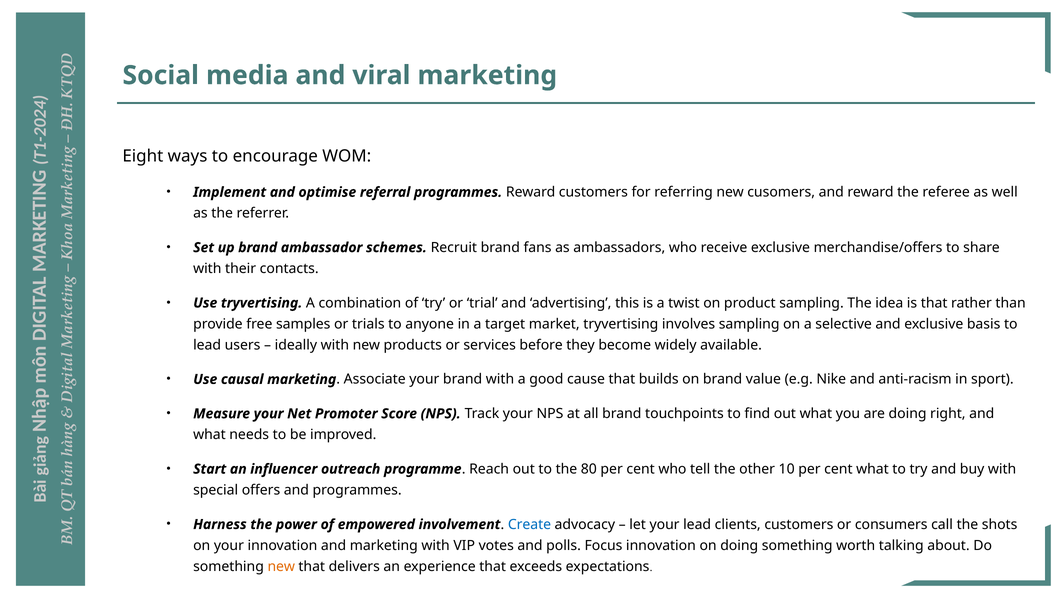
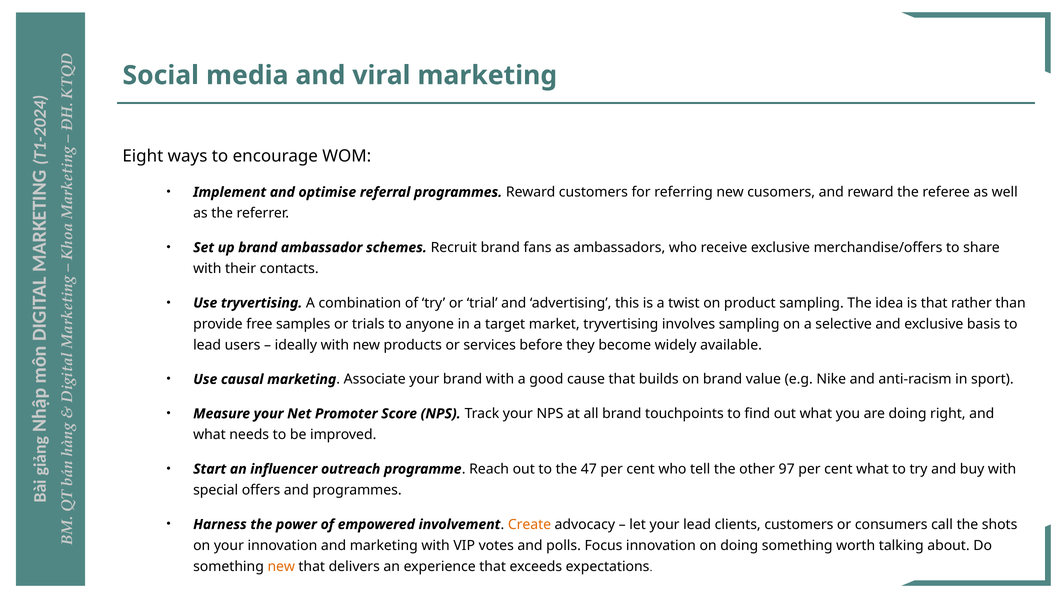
80: 80 -> 47
10: 10 -> 97
Create colour: blue -> orange
